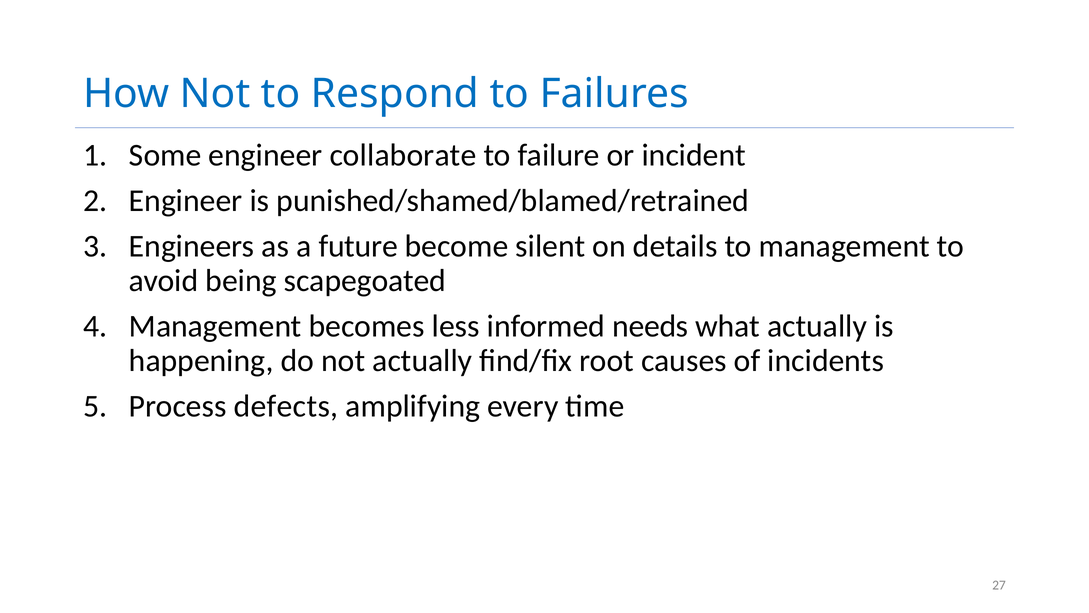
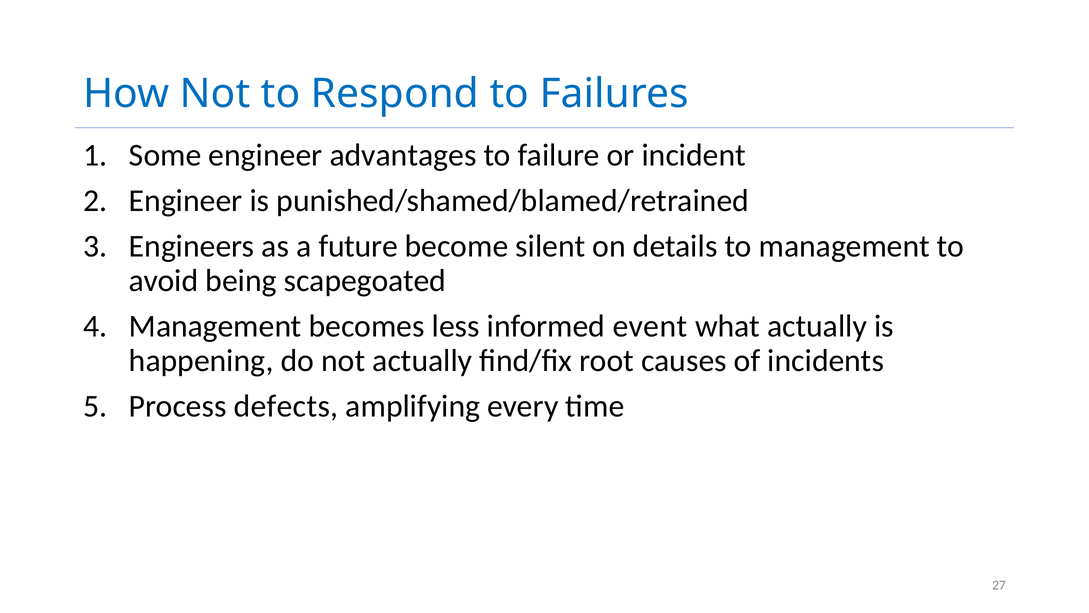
collaborate: collaborate -> advantages
needs: needs -> event
